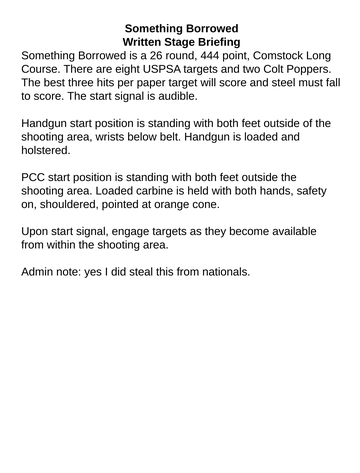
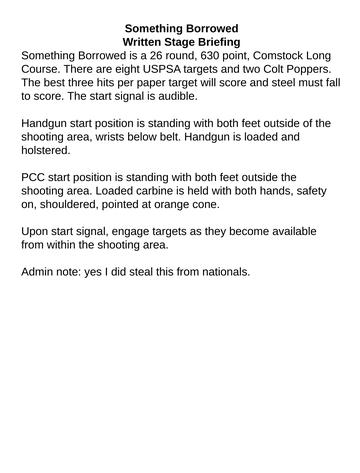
444: 444 -> 630
